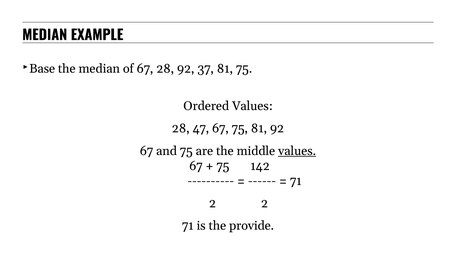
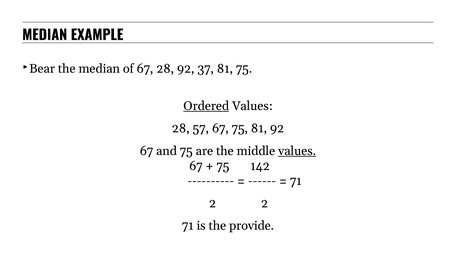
Base: Base -> Bear
Ordered underline: none -> present
47: 47 -> 57
